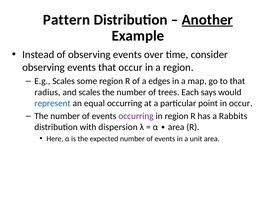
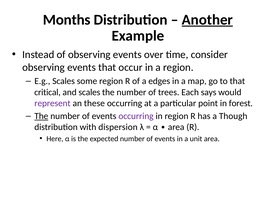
Pattern: Pattern -> Months
radius: radius -> critical
represent colour: blue -> purple
equal: equal -> these
in occur: occur -> forest
The at (41, 116) underline: none -> present
Rabbits: Rabbits -> Though
